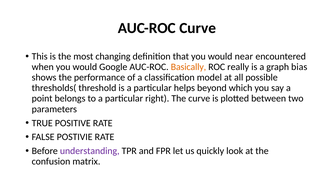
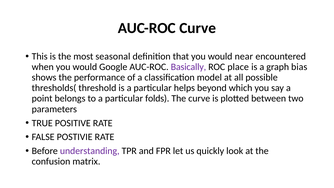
changing: changing -> seasonal
Basically colour: orange -> purple
really: really -> place
right: right -> folds
